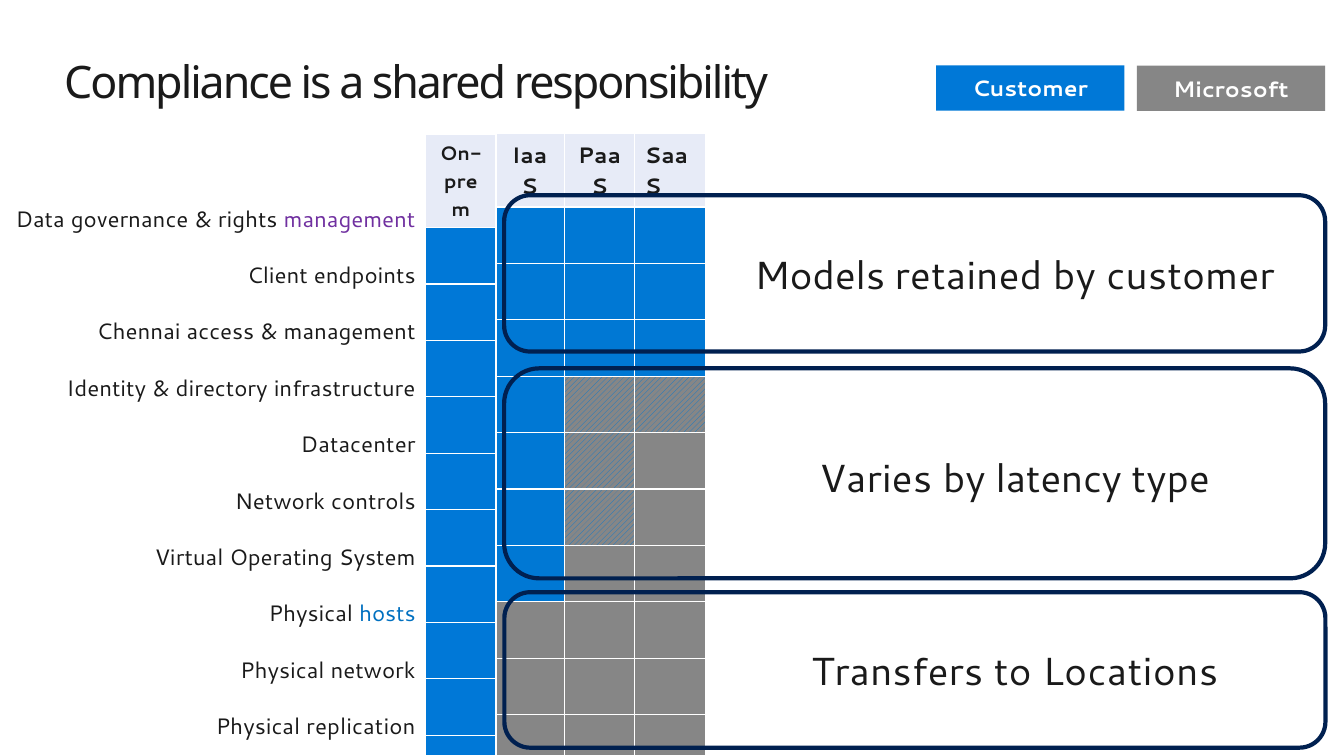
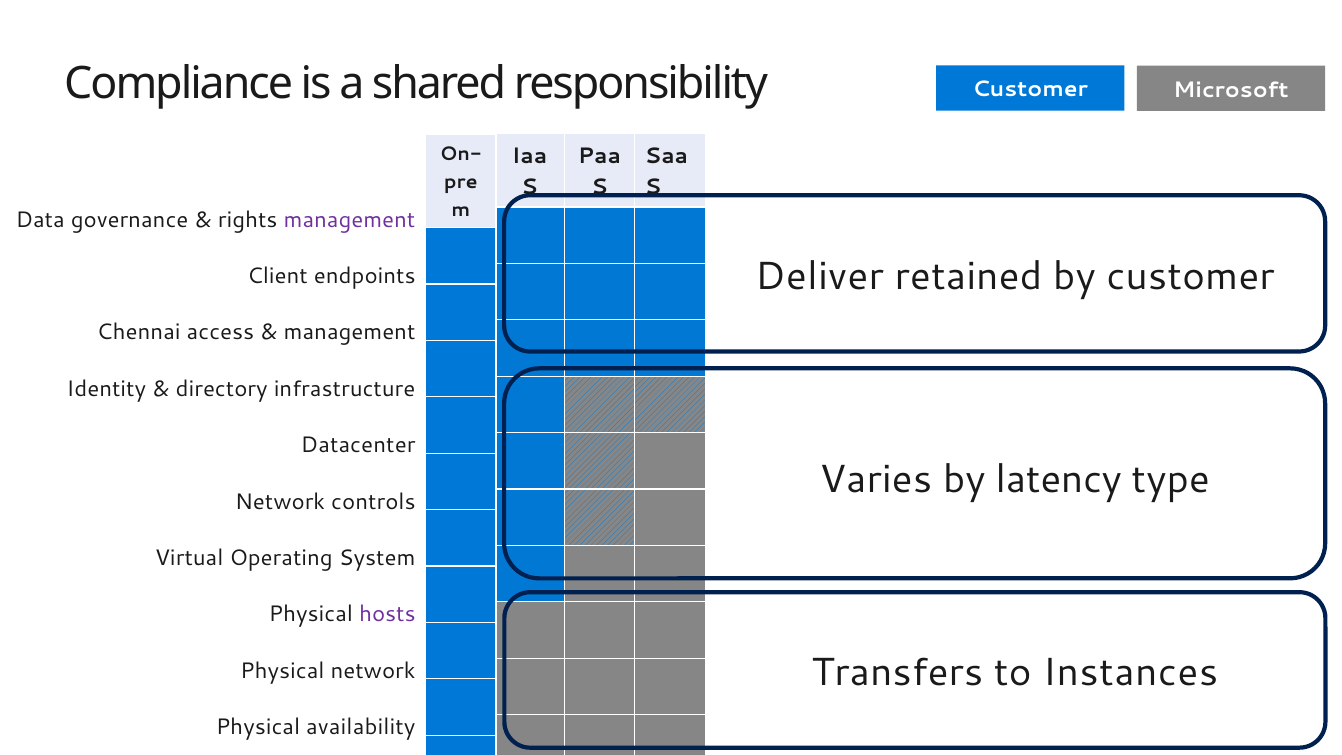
Models: Models -> Deliver
hosts colour: blue -> purple
Locations: Locations -> Instances
replication: replication -> availability
